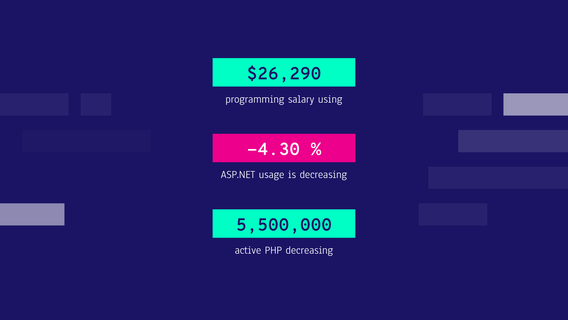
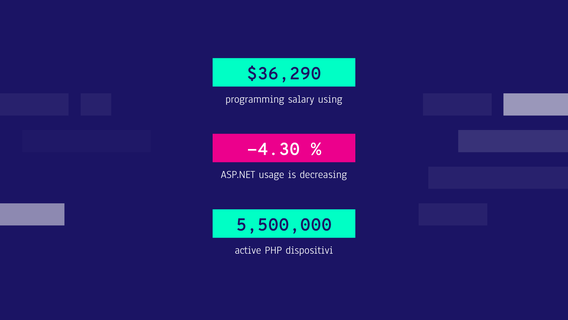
$26,290: $26,290 -> $36,290
PHP decreasing: decreasing -> dispositivi
